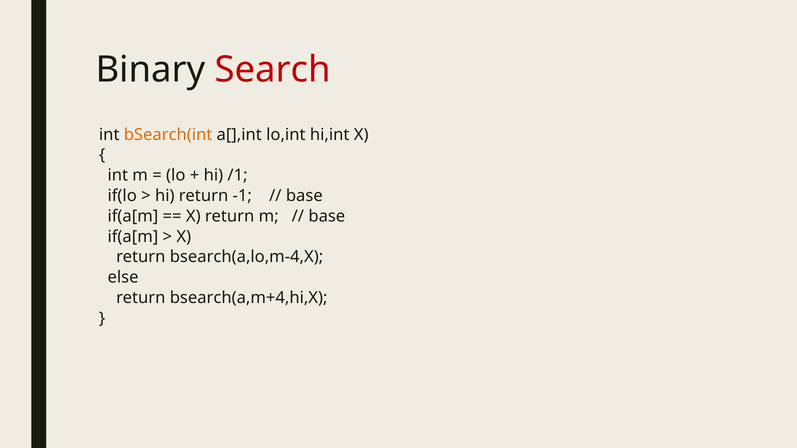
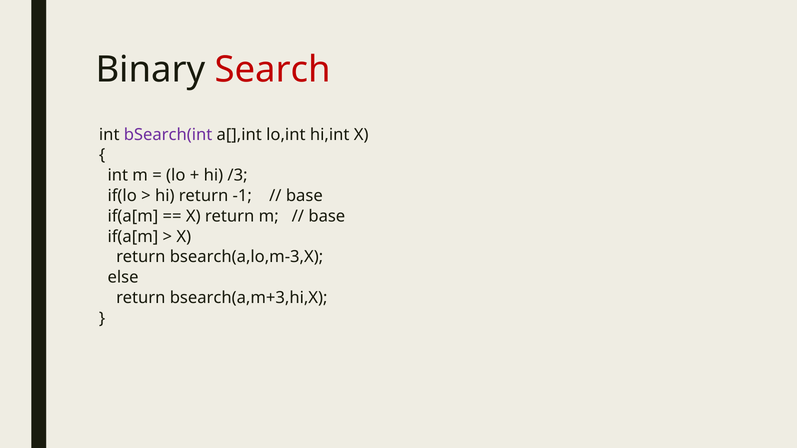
bSearch(int colour: orange -> purple
/1: /1 -> /3
bsearch(a,lo,m-4,X: bsearch(a,lo,m-4,X -> bsearch(a,lo,m-3,X
bsearch(a,m+4,hi,X: bsearch(a,m+4,hi,X -> bsearch(a,m+3,hi,X
